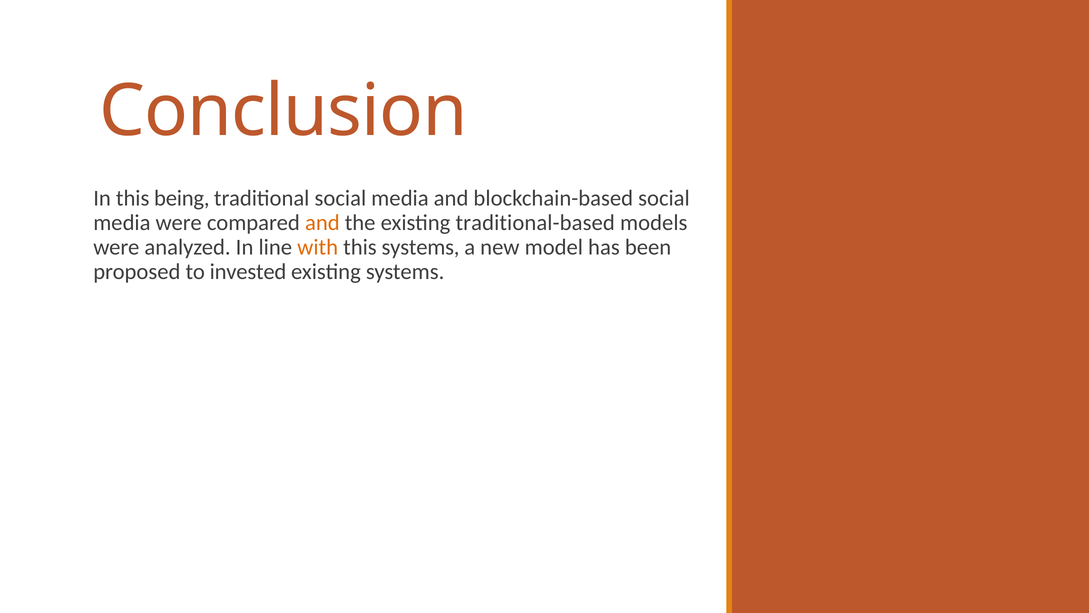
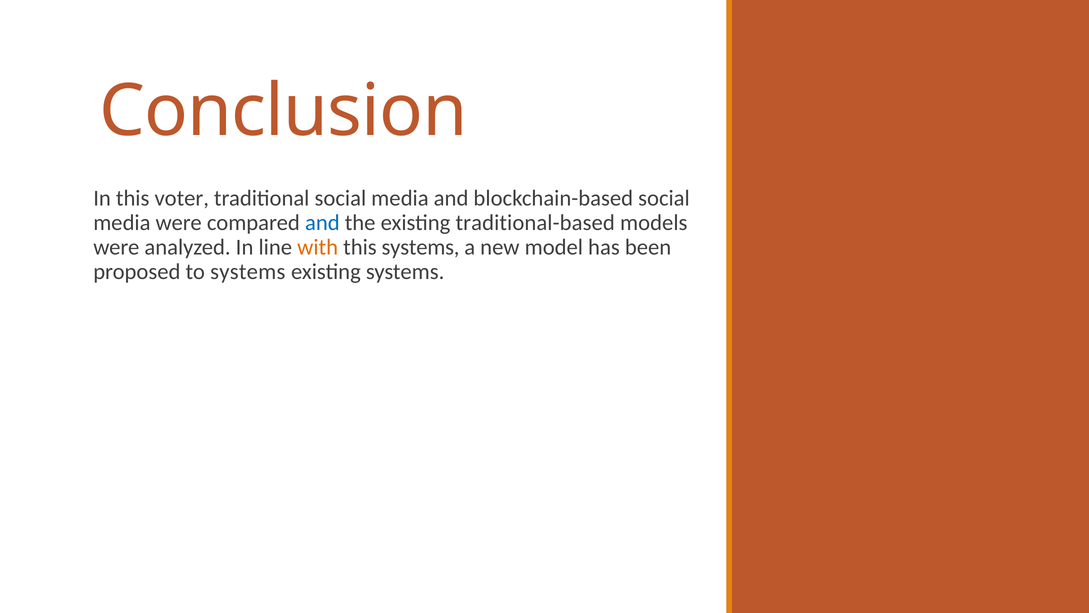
being: being -> voter
and at (322, 223) colour: orange -> blue
to invested: invested -> systems
